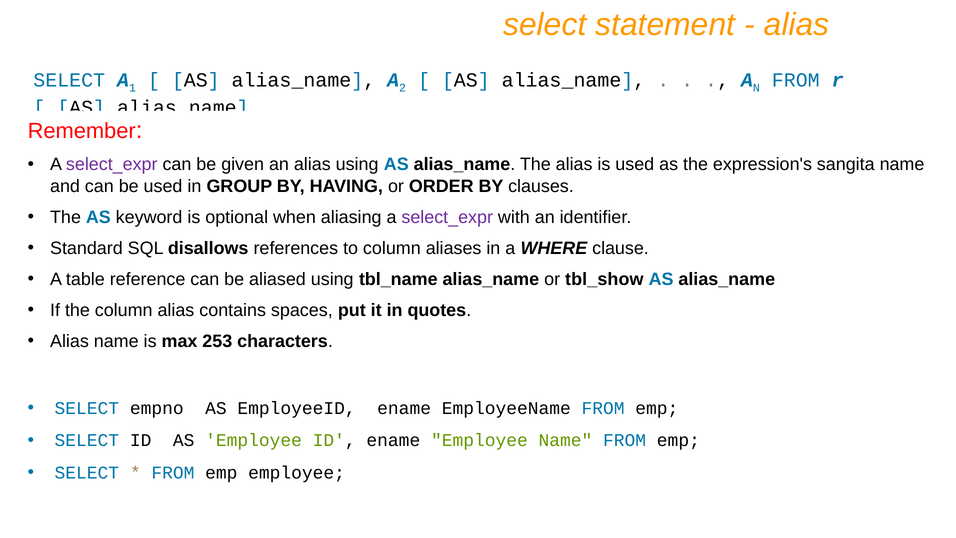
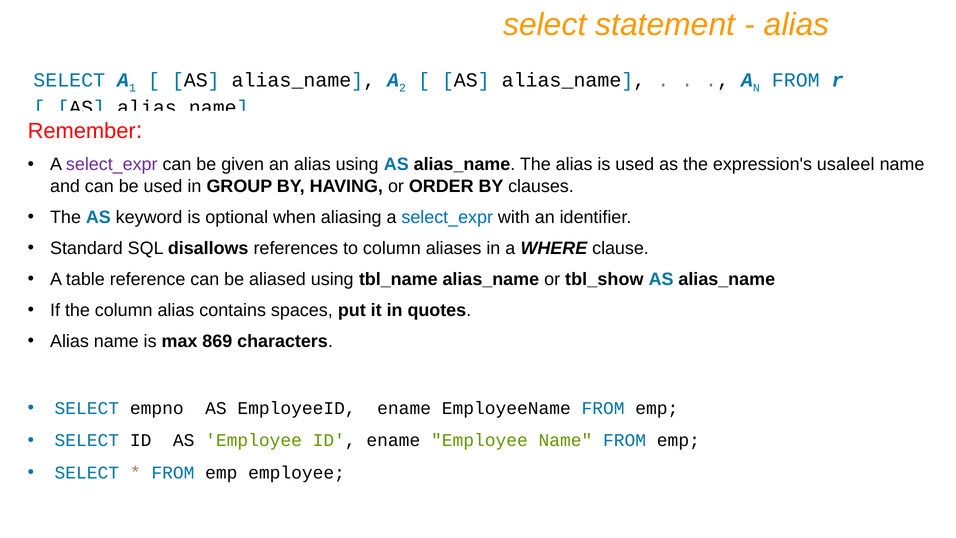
sangita: sangita -> usaleel
select_expr at (447, 217) colour: purple -> blue
253: 253 -> 869
